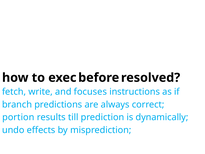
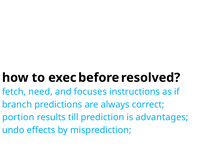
write: write -> need
dynamically: dynamically -> advantages
